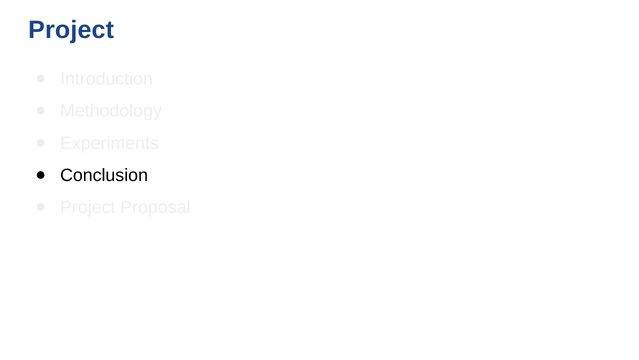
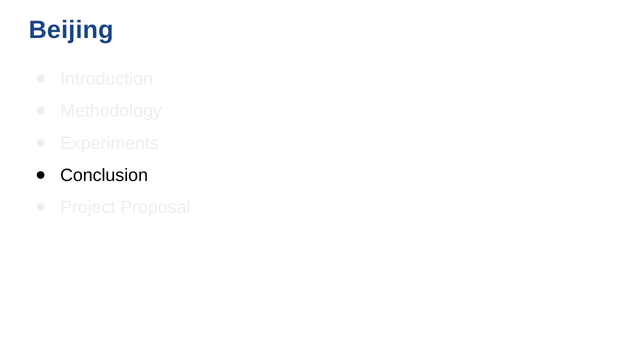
Project at (71, 30): Project -> Beijing
